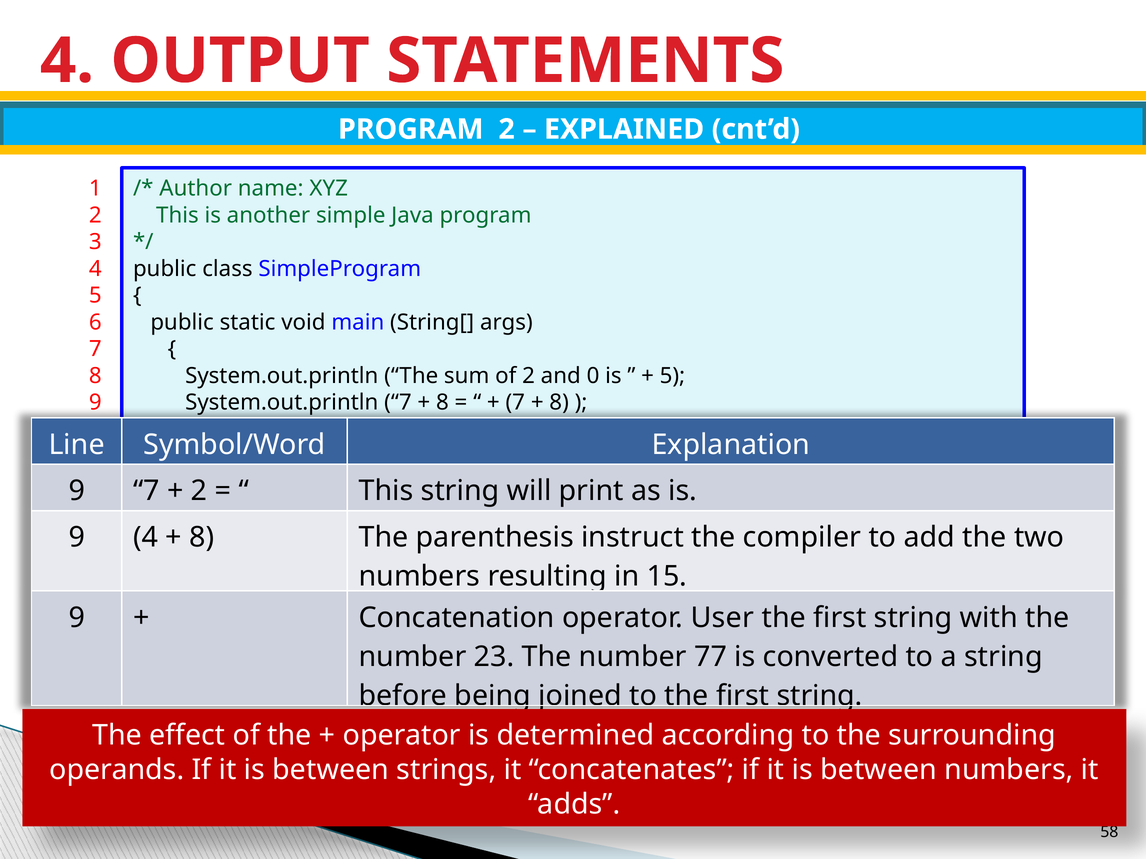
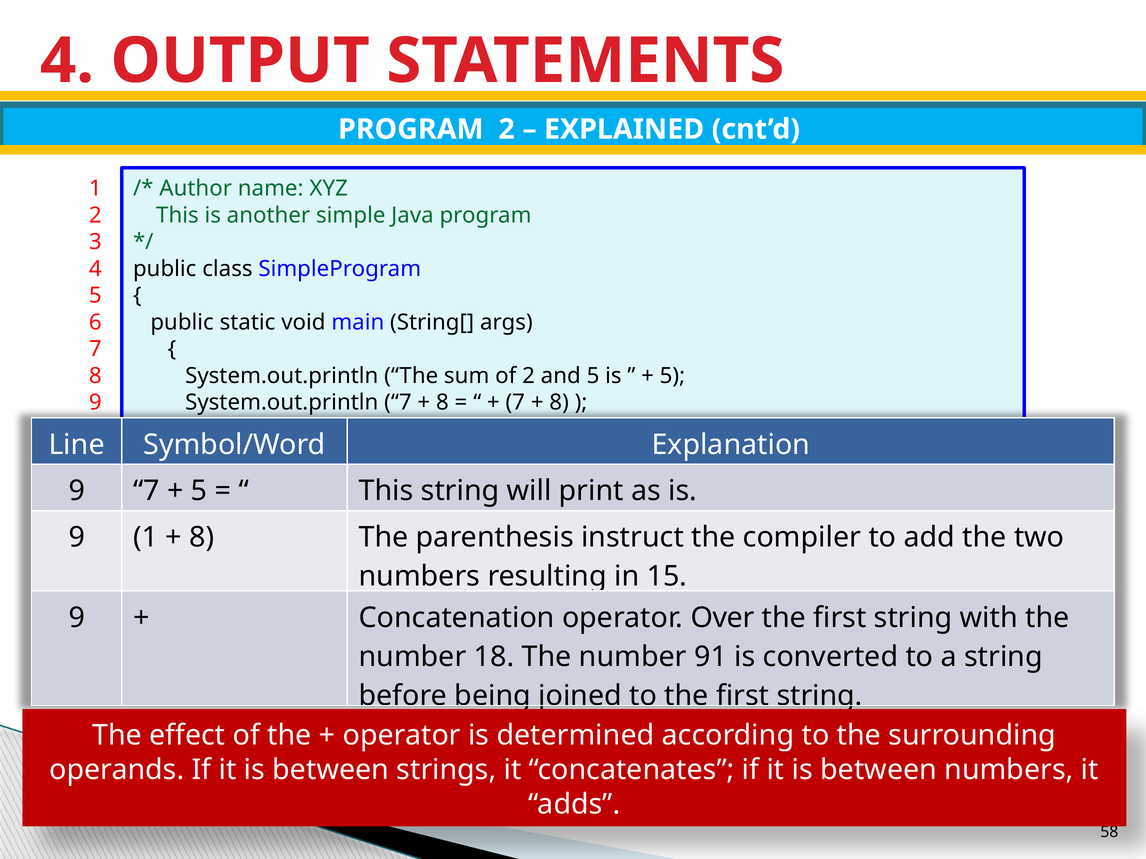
and 0: 0 -> 5
2 at (199, 491): 2 -> 5
9 4: 4 -> 1
User: User -> Over
23: 23 -> 18
77: 77 -> 91
